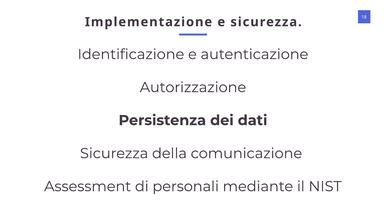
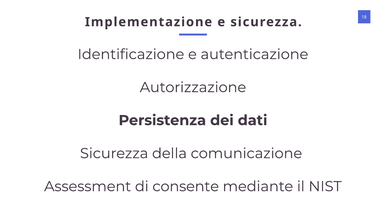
personali: personali -> consente
